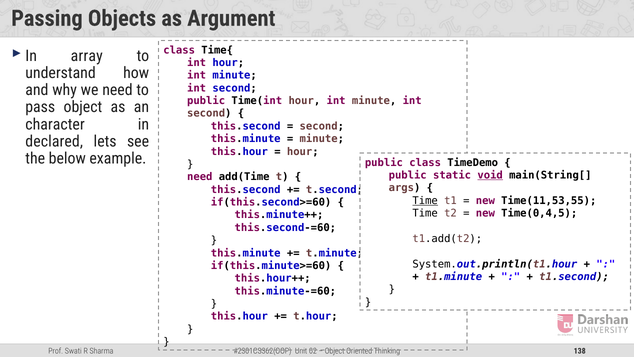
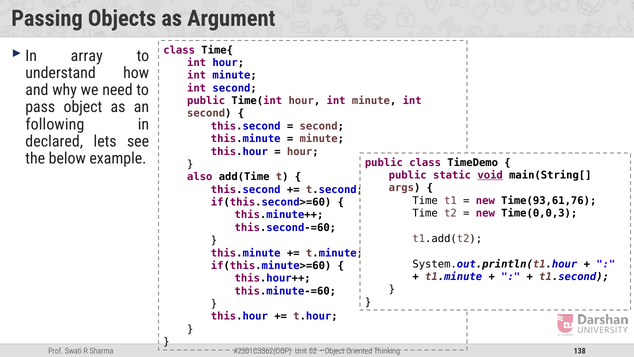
character: character -> following
need at (200, 177): need -> also
Time at (425, 200) underline: present -> none
Time(11,53,55: Time(11,53,55 -> Time(93,61,76
Time(0,4,5: Time(0,4,5 -> Time(0,0,3
